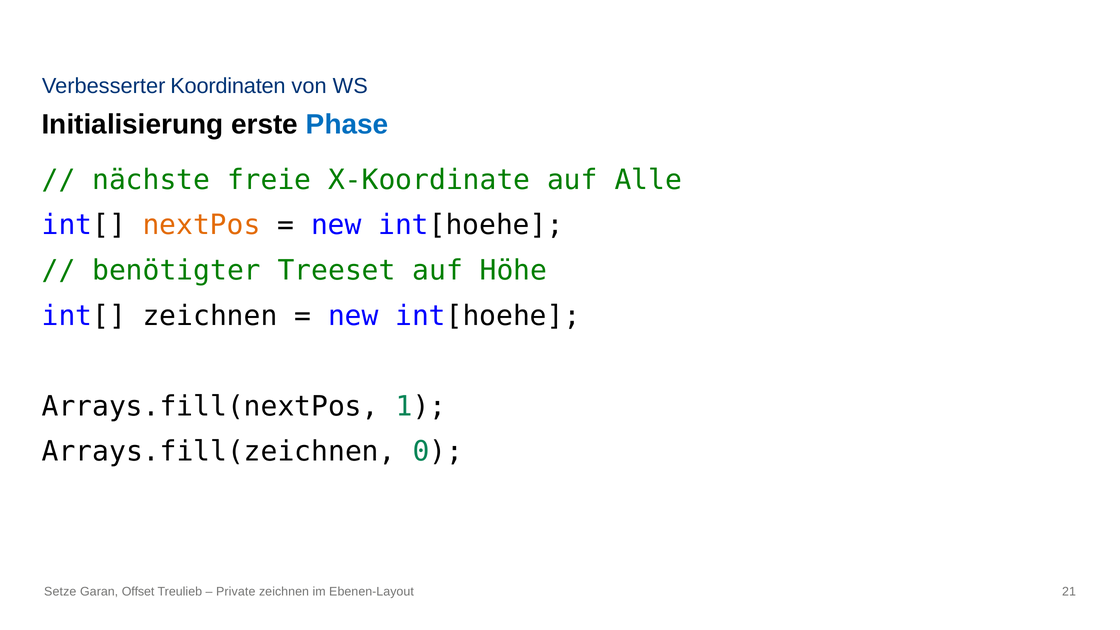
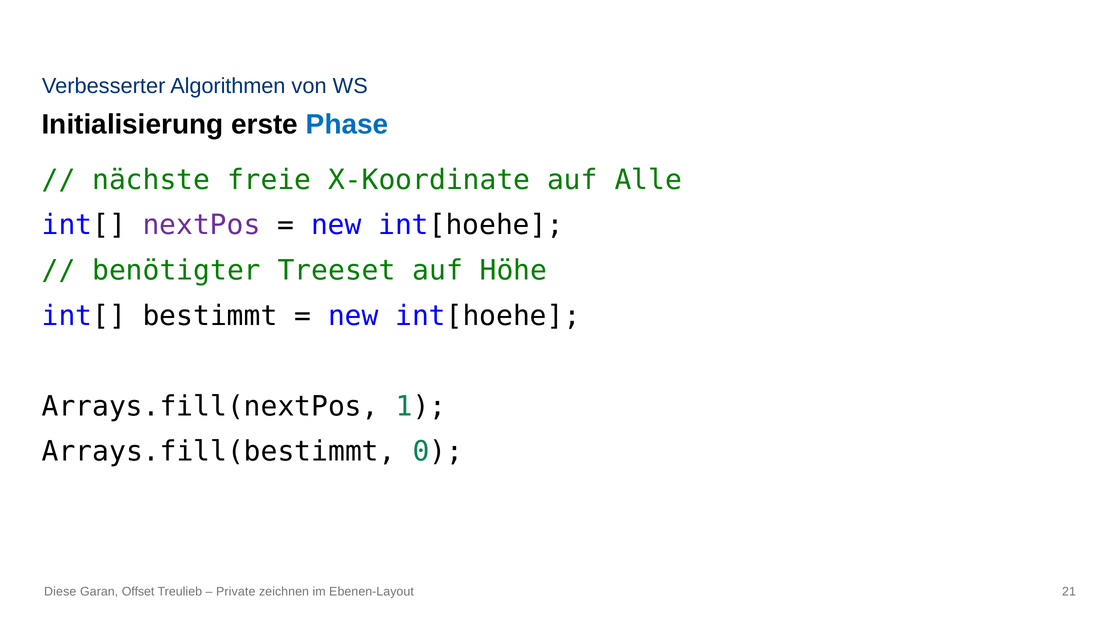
Koordinaten: Koordinaten -> Algorithmen
nextPos colour: orange -> purple
int[ zeichnen: zeichnen -> bestimmt
Arrays.fill(zeichnen: Arrays.fill(zeichnen -> Arrays.fill(bestimmt
Setze: Setze -> Diese
